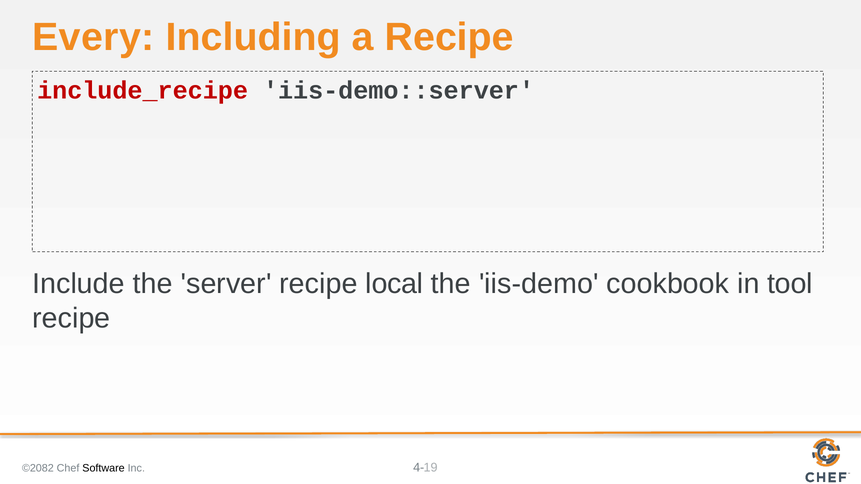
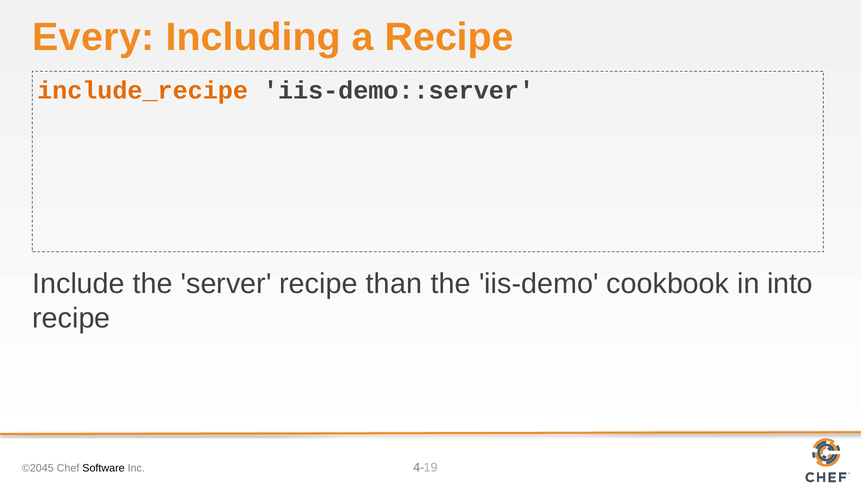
include_recipe colour: red -> orange
local: local -> than
tool: tool -> into
©2082: ©2082 -> ©2045
